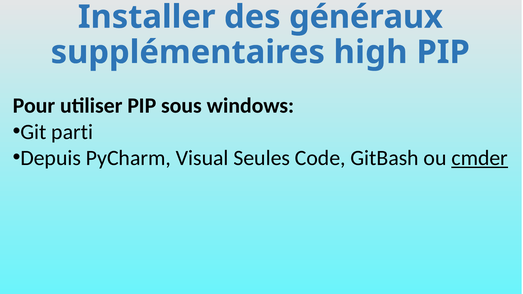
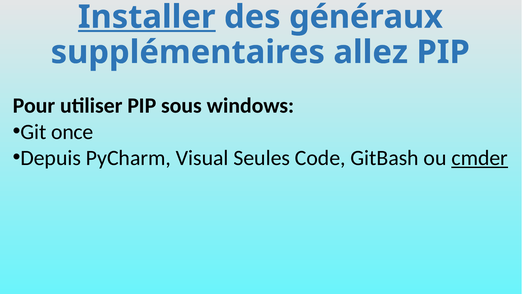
Installer underline: none -> present
high: high -> allez
parti: parti -> once
